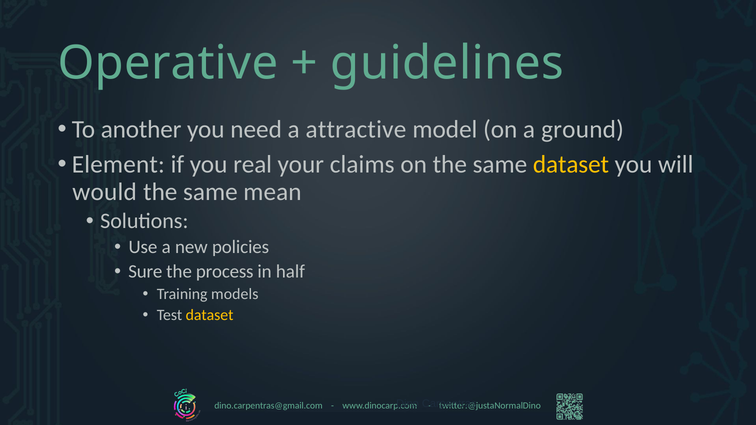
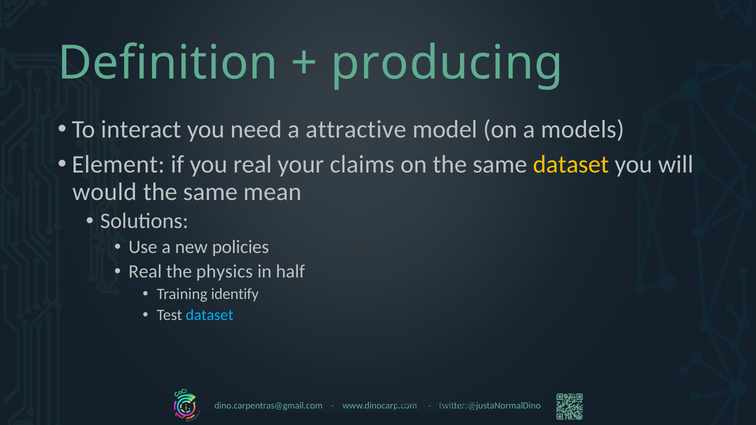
Operative: Operative -> Definition
guidelines: guidelines -> producing
another: another -> interact
ground: ground -> models
Sure at (145, 272): Sure -> Real
process: process -> physics
models: models -> identify
dataset at (210, 315) colour: yellow -> light blue
